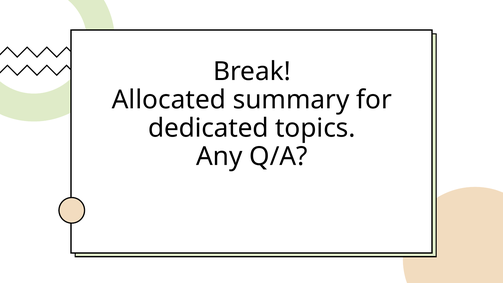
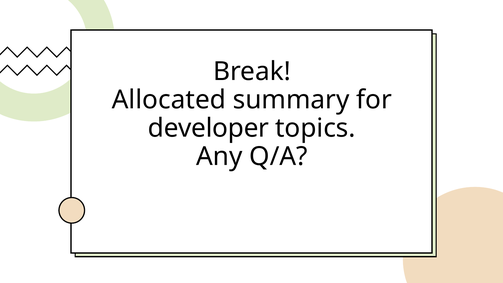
dedicated: dedicated -> developer
